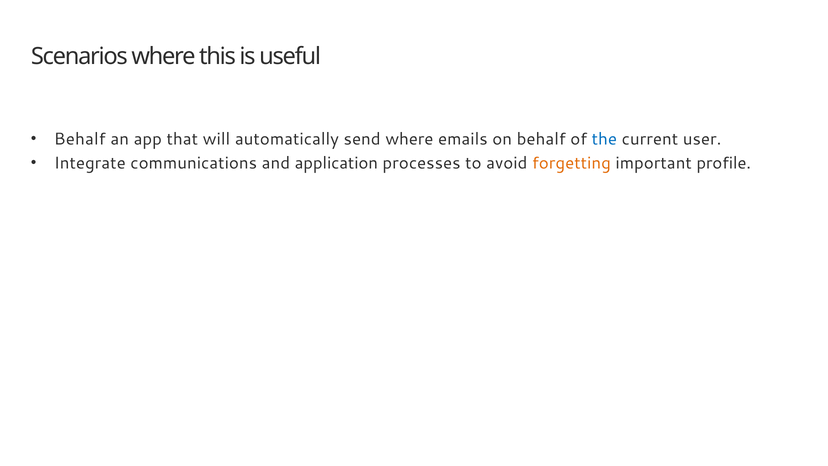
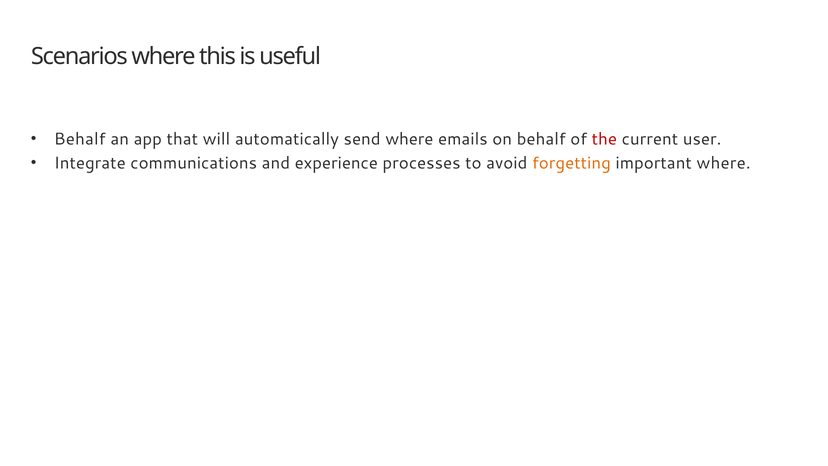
the colour: blue -> red
application: application -> experience
important profile: profile -> where
